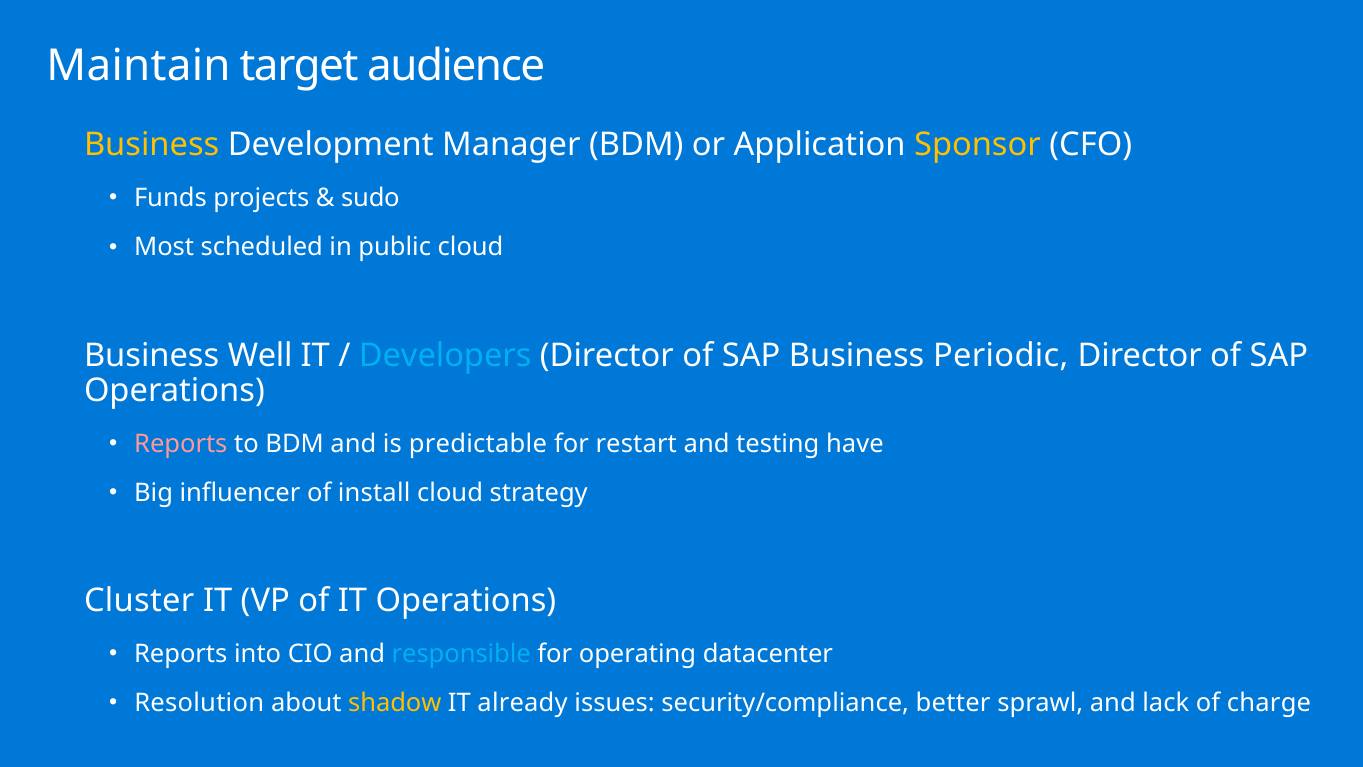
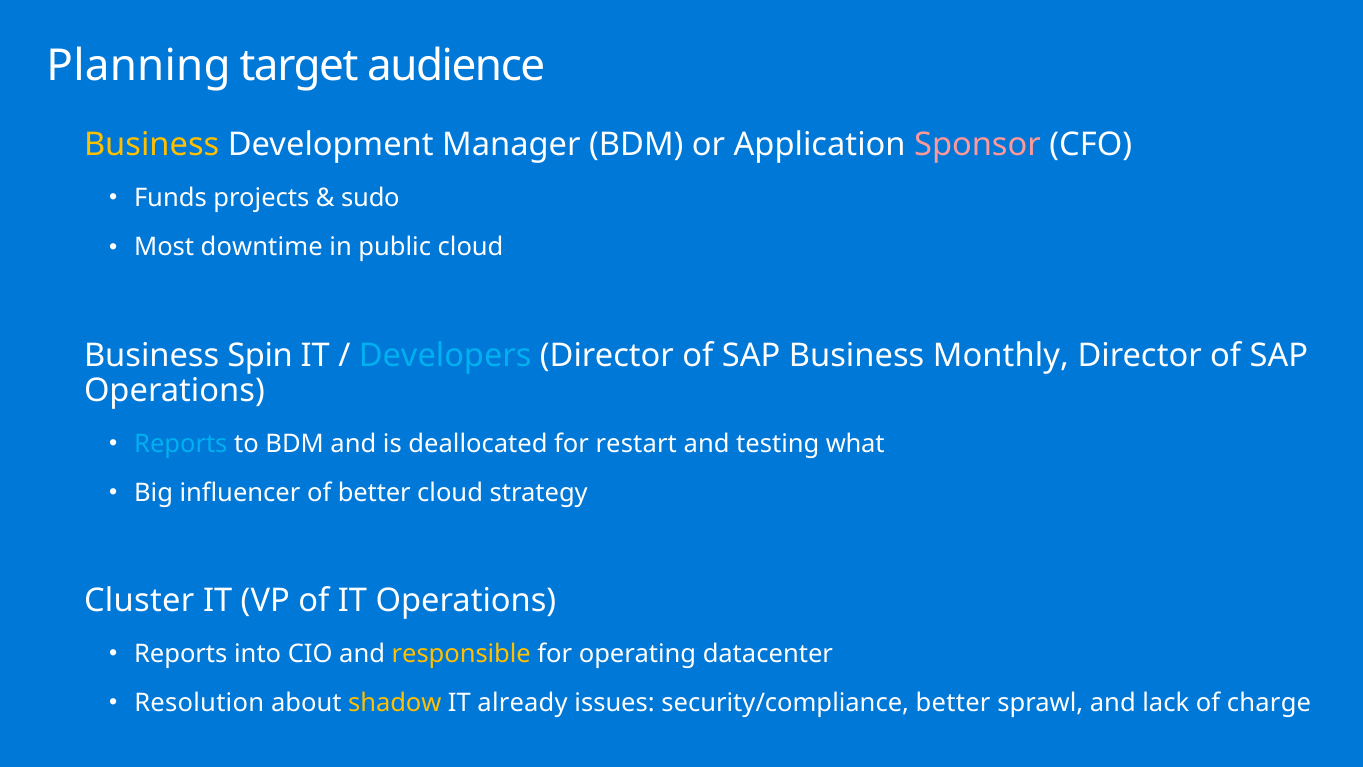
Maintain: Maintain -> Planning
Sponsor colour: yellow -> pink
scheduled: scheduled -> downtime
Well: Well -> Spin
Periodic: Periodic -> Monthly
Reports at (181, 443) colour: pink -> light blue
predictable: predictable -> deallocated
have: have -> what
of install: install -> better
responsible colour: light blue -> yellow
